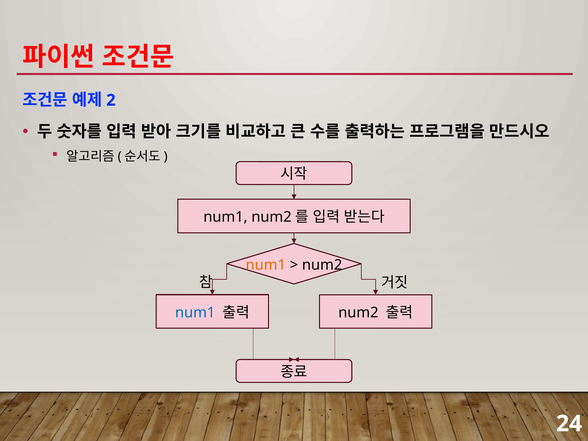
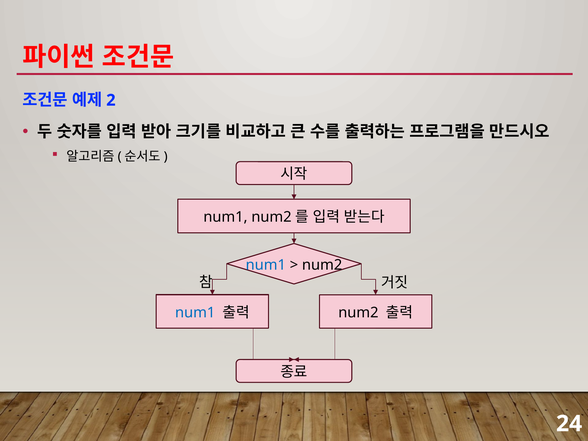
num1 at (266, 265) colour: orange -> blue
